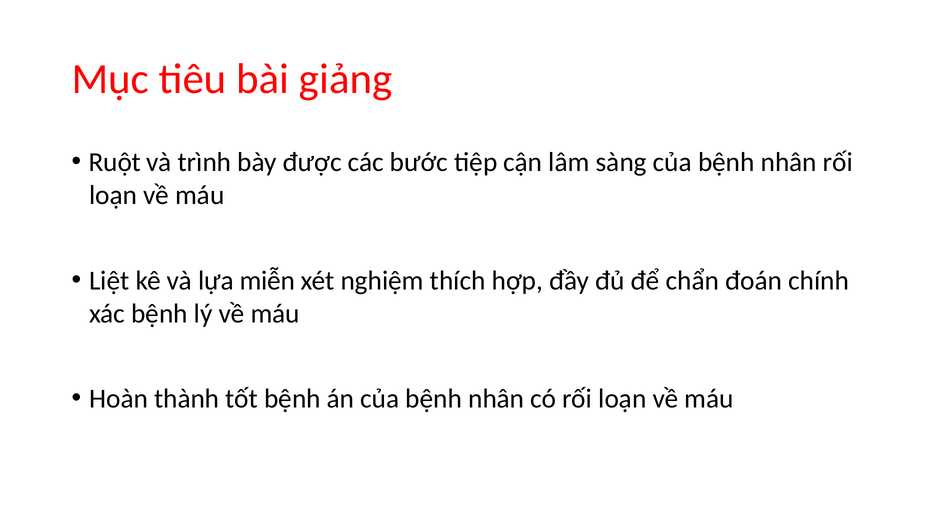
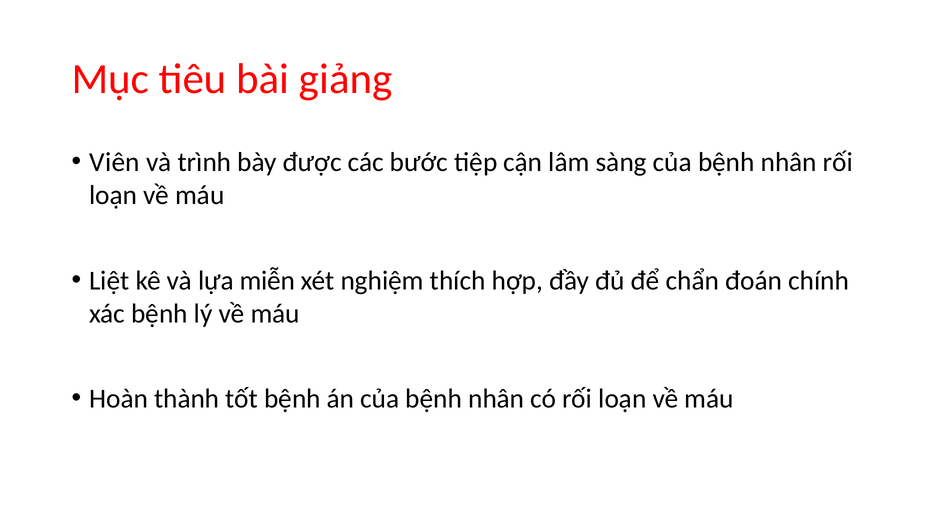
Ruột: Ruột -> Viên
